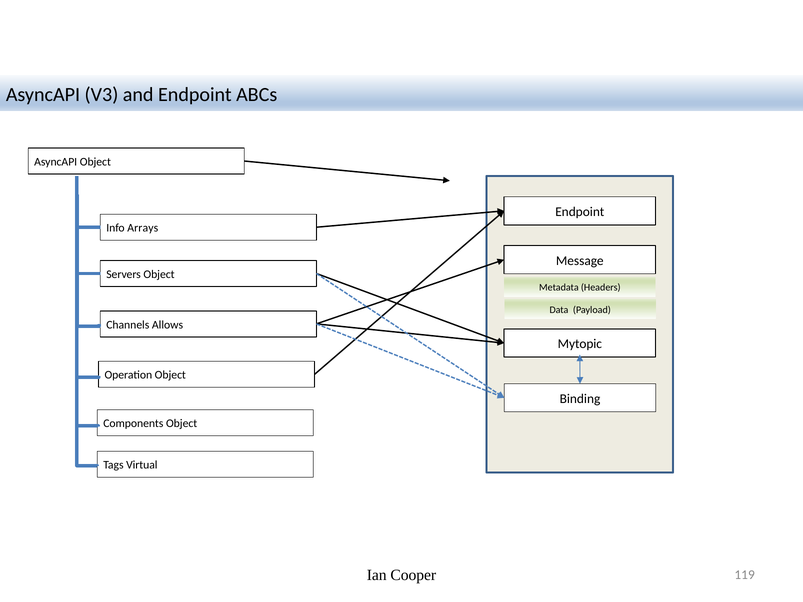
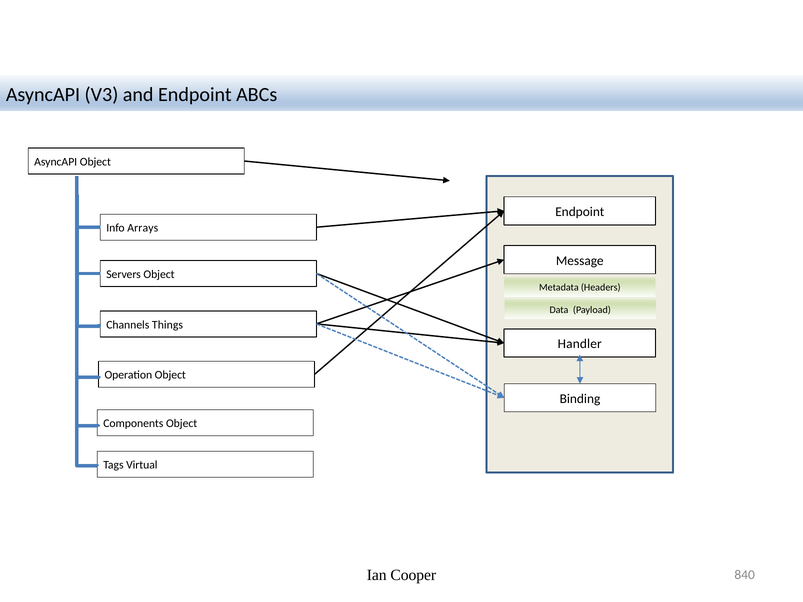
Allows: Allows -> Things
Mytopic: Mytopic -> Handler
119: 119 -> 840
